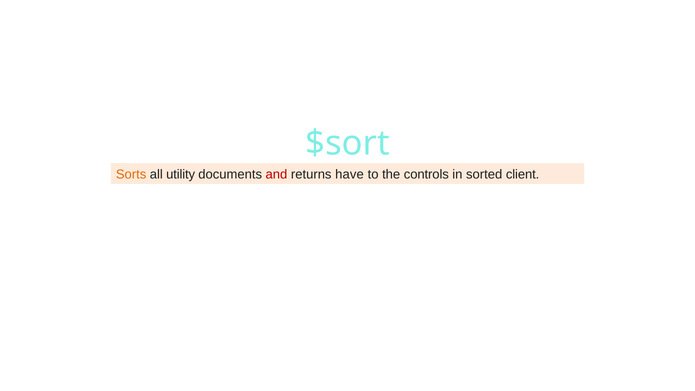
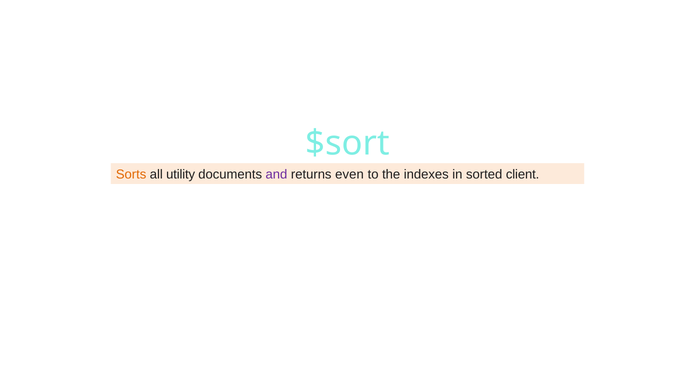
and colour: red -> purple
have: have -> even
controls: controls -> indexes
